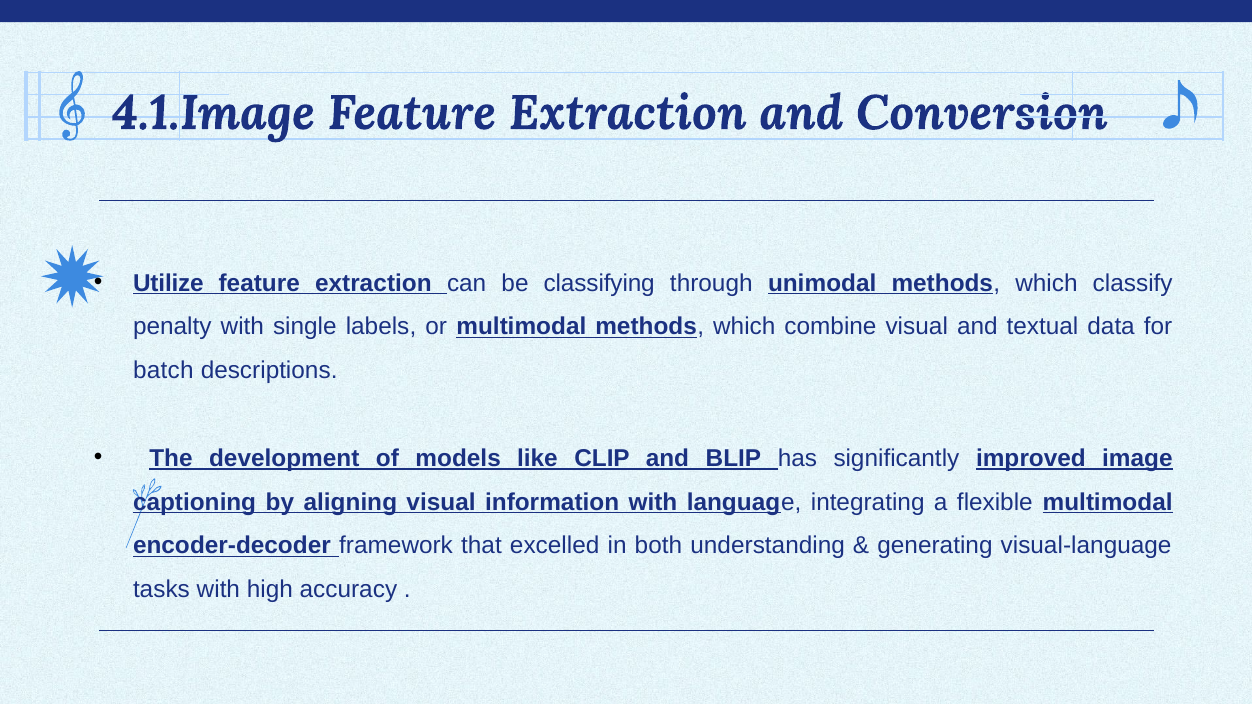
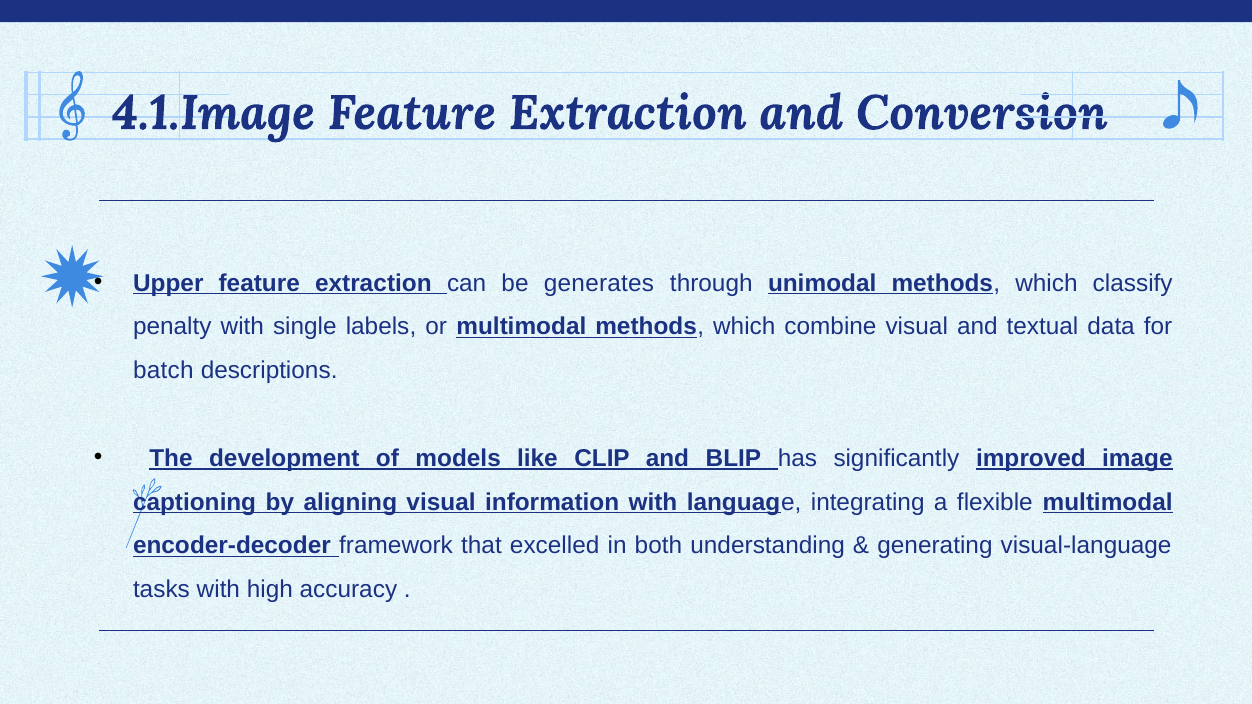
Utilize: Utilize -> Upper
classifying: classifying -> generates
